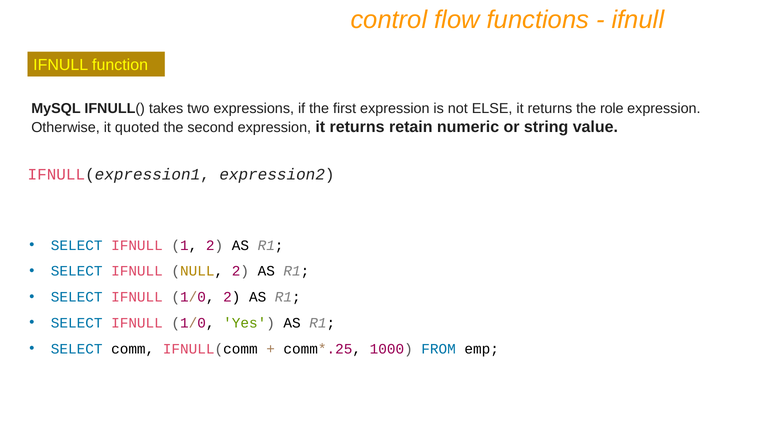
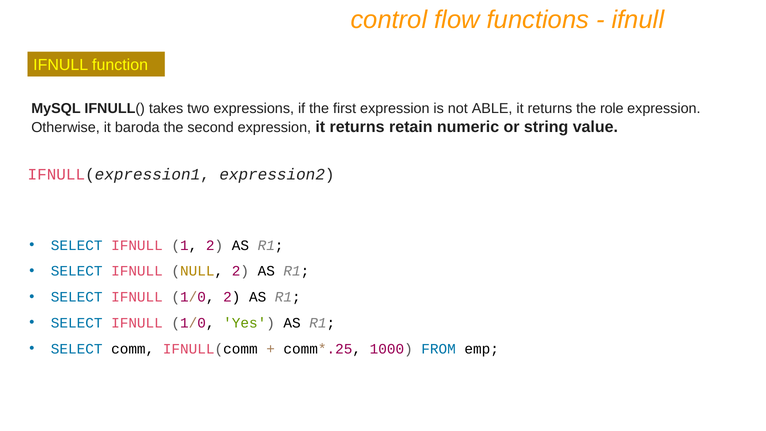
ELSE: ELSE -> ABLE
quoted: quoted -> baroda
